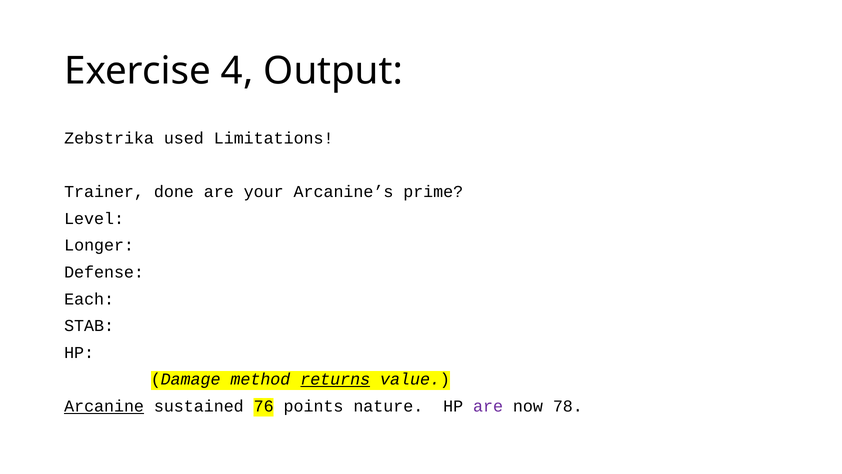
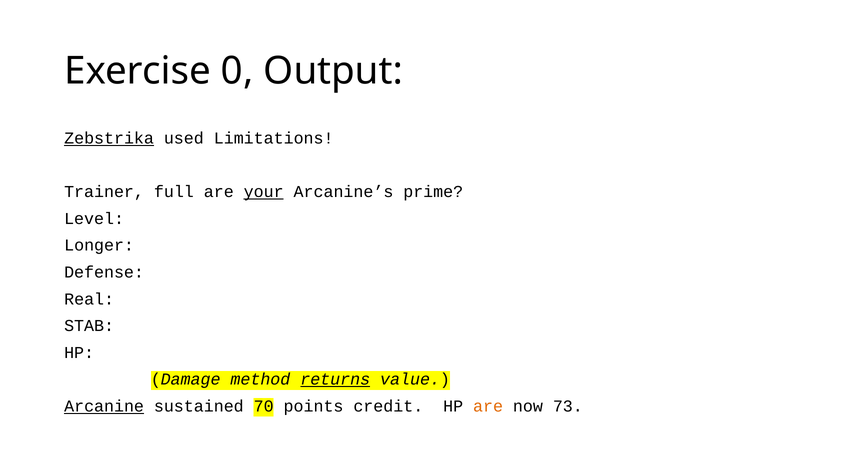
4: 4 -> 0
Zebstrika underline: none -> present
done: done -> full
your underline: none -> present
Each: Each -> Real
76: 76 -> 70
nature: nature -> credit
are at (488, 406) colour: purple -> orange
78: 78 -> 73
